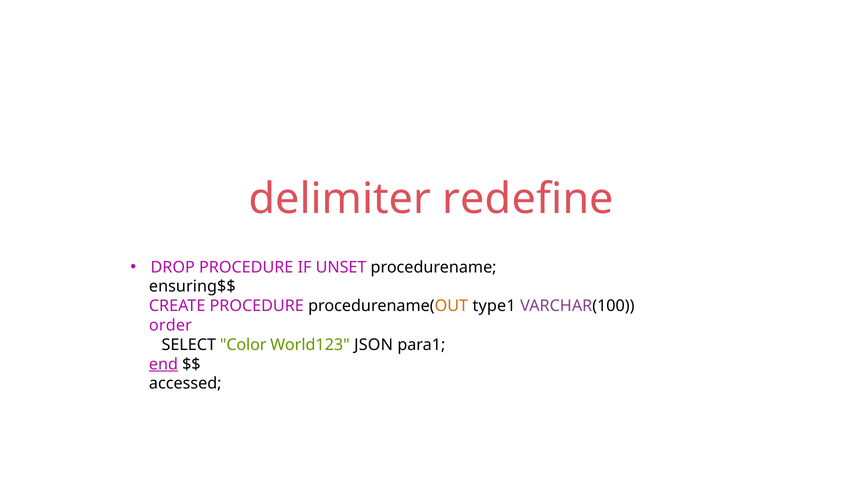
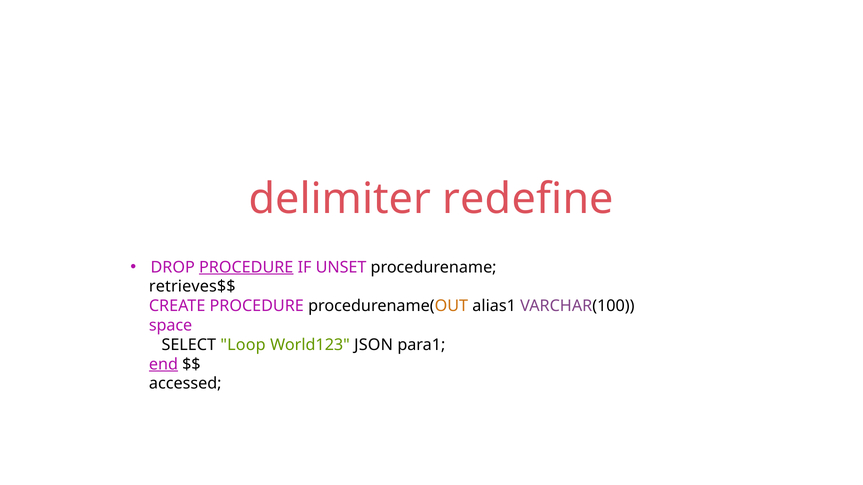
PROCEDURE at (246, 267) underline: none -> present
ensuring$$: ensuring$$ -> retrieves$$
type1: type1 -> alias1
order: order -> space
Color: Color -> Loop
